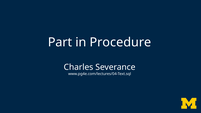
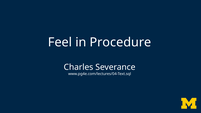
Part: Part -> Feel
